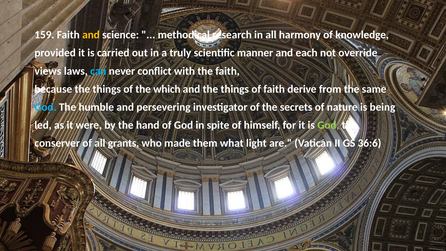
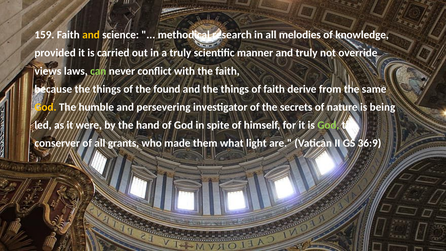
harmony: harmony -> melodies
and each: each -> truly
can colour: light blue -> light green
which: which -> found
God at (45, 107) colour: light blue -> yellow
36:6: 36:6 -> 36:9
